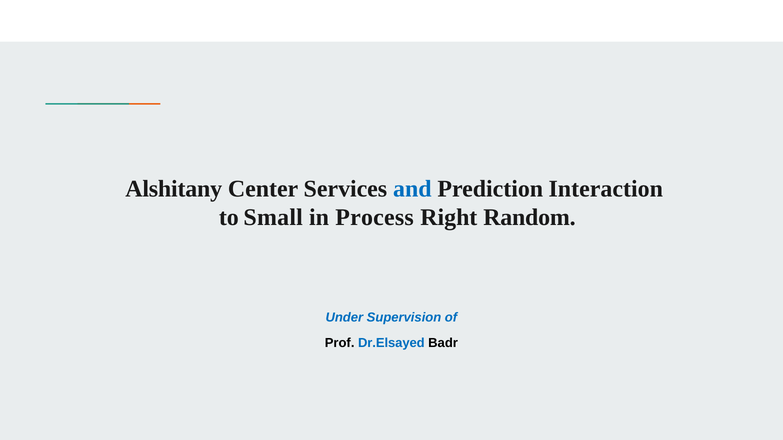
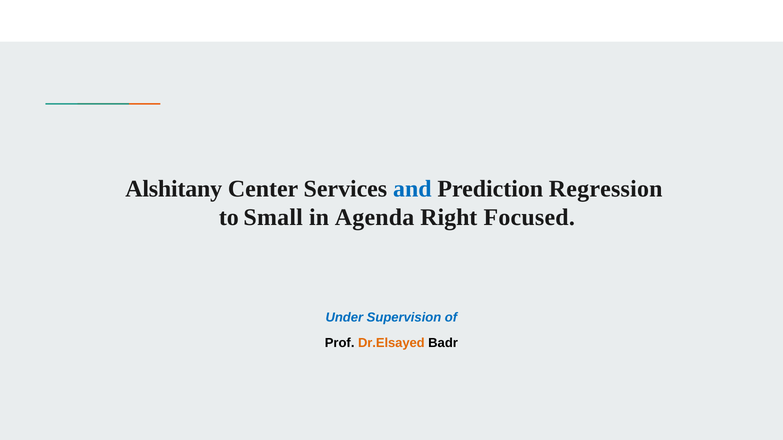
Interaction: Interaction -> Regression
Process: Process -> Agenda
Random: Random -> Focused
Dr.Elsayed colour: blue -> orange
